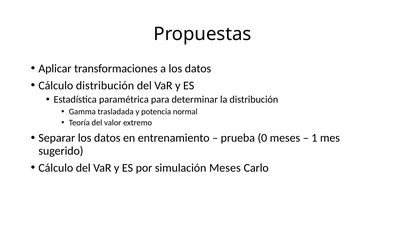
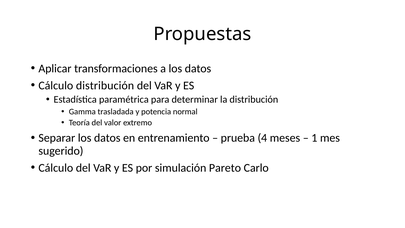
0: 0 -> 4
simulación Meses: Meses -> Pareto
